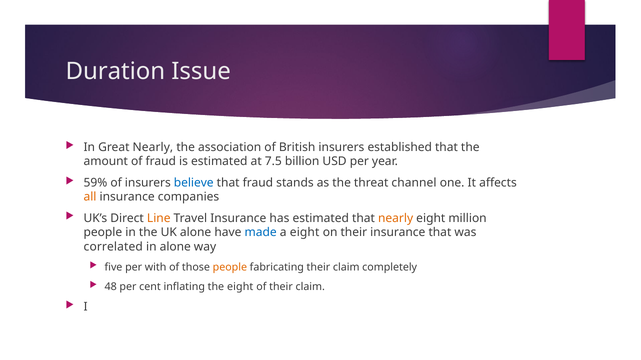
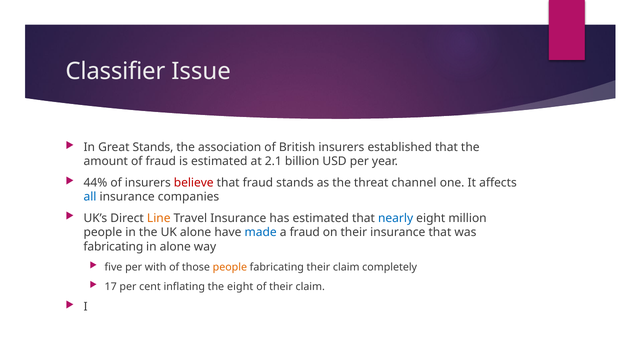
Duration: Duration -> Classifier
Great Nearly: Nearly -> Stands
7.5: 7.5 -> 2.1
59%: 59% -> 44%
believe colour: blue -> red
all colour: orange -> blue
nearly at (396, 218) colour: orange -> blue
a eight: eight -> fraud
correlated at (113, 247): correlated -> fabricating
48: 48 -> 17
